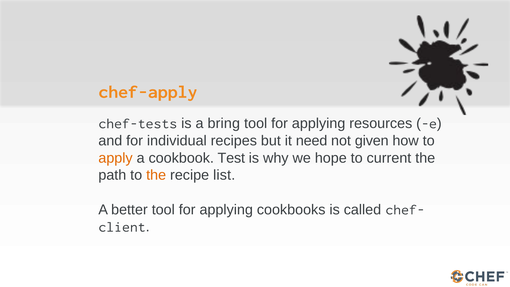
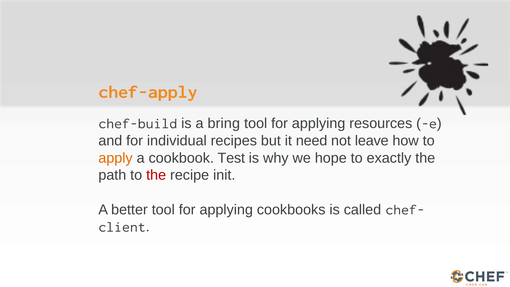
chef-tests: chef-tests -> chef-build
given: given -> leave
current: current -> exactly
the at (156, 175) colour: orange -> red
list: list -> init
